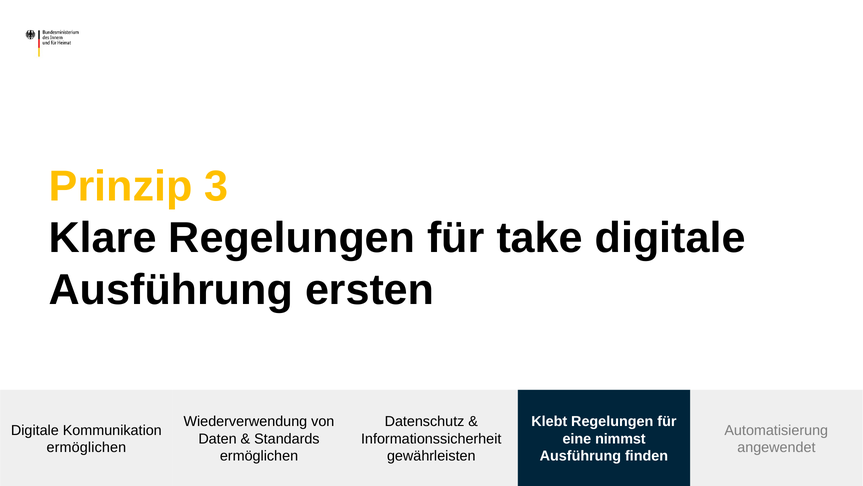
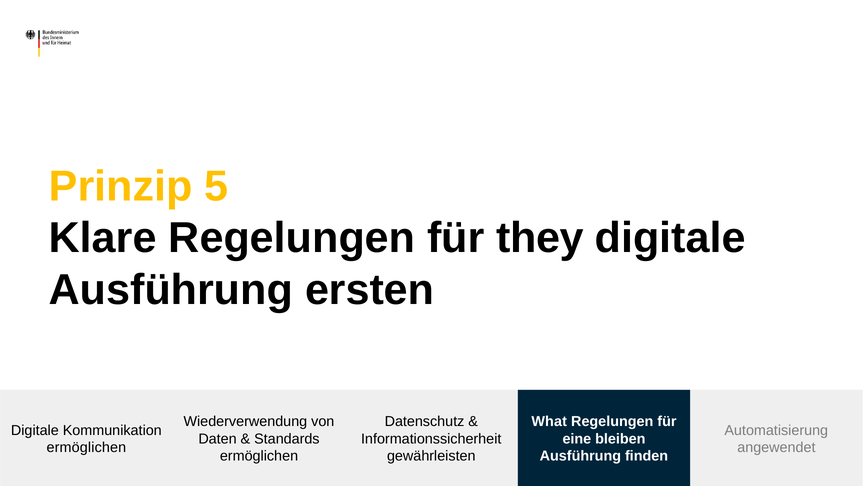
3: 3 -> 5
take: take -> they
Klebt: Klebt -> What
nimmst: nimmst -> bleiben
